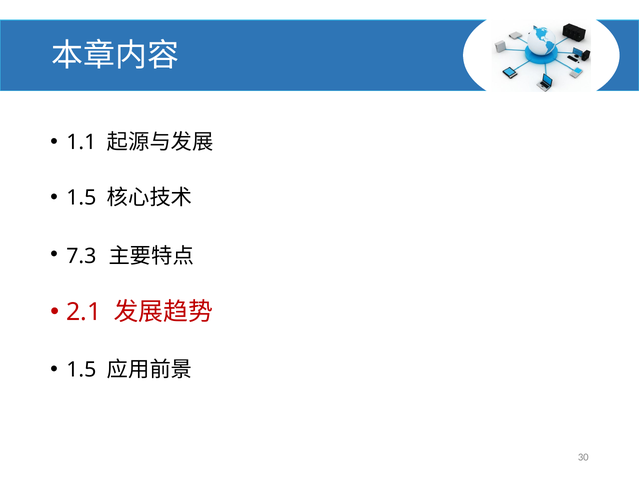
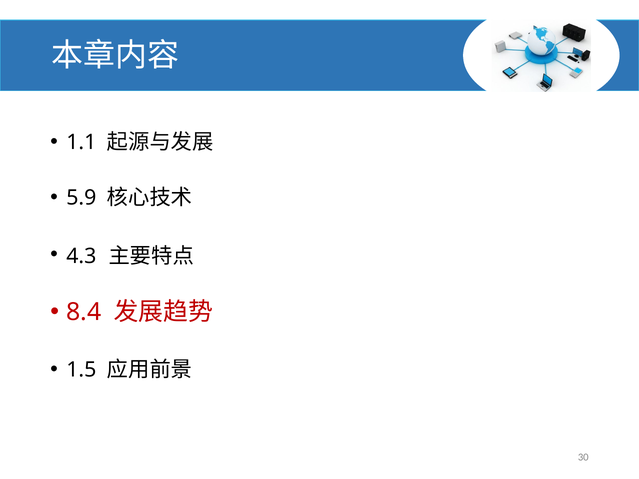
1.5 at (81, 198): 1.5 -> 5.9
7.3: 7.3 -> 4.3
2.1: 2.1 -> 8.4
